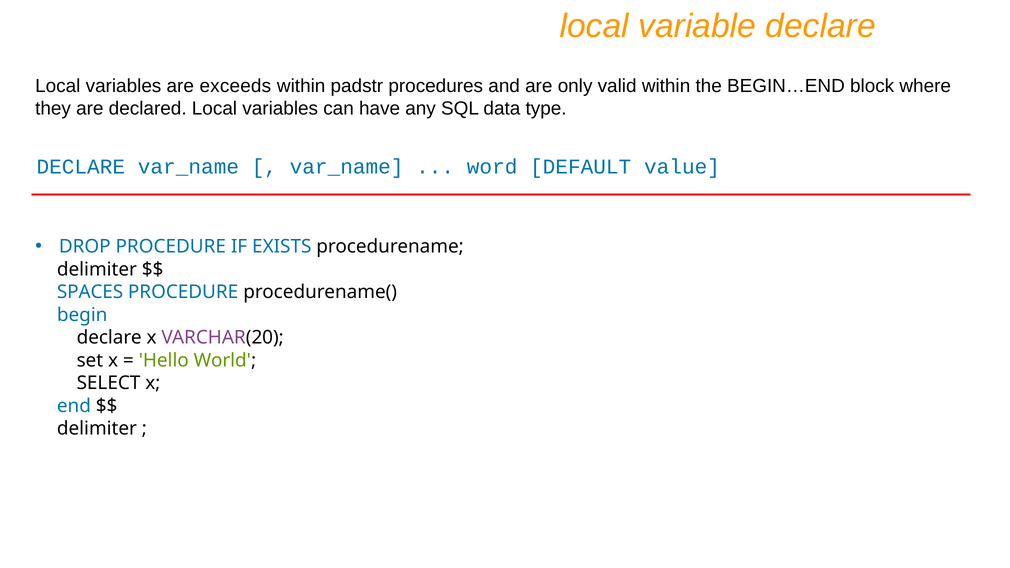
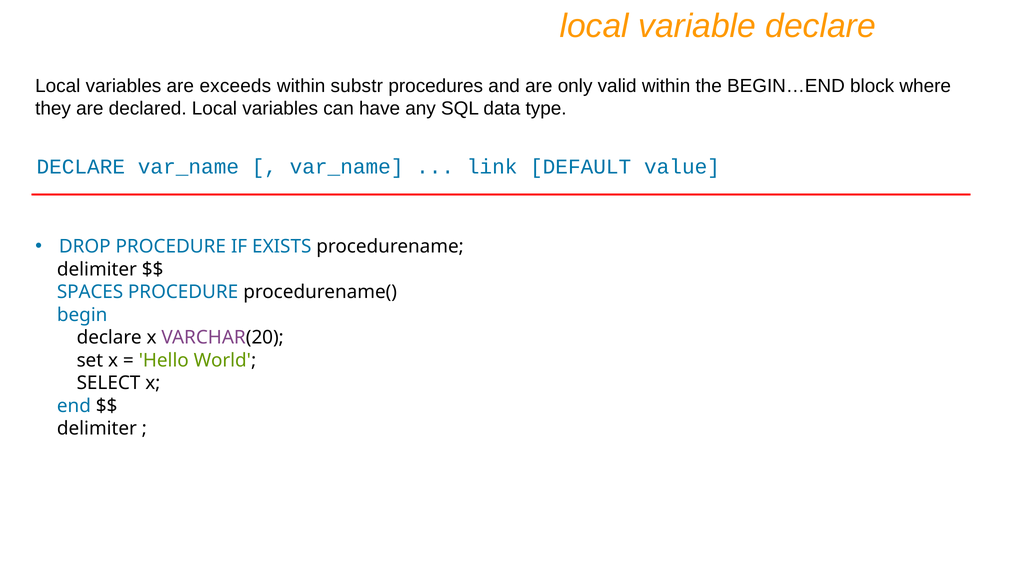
padstr: padstr -> substr
word: word -> link
